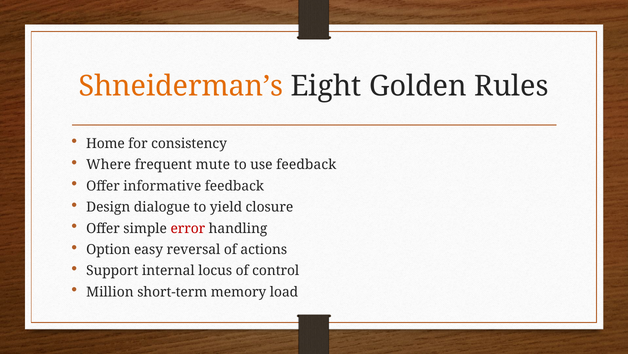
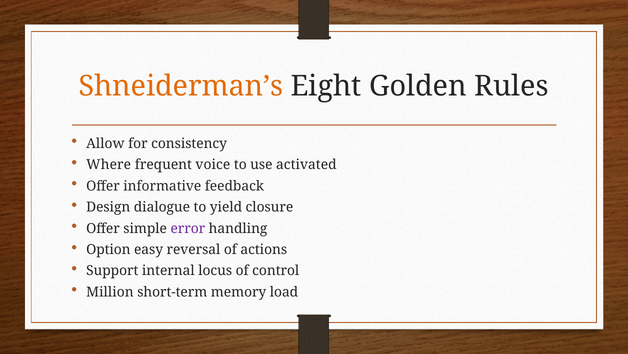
Home: Home -> Allow
mute: mute -> voice
use feedback: feedback -> activated
error colour: red -> purple
